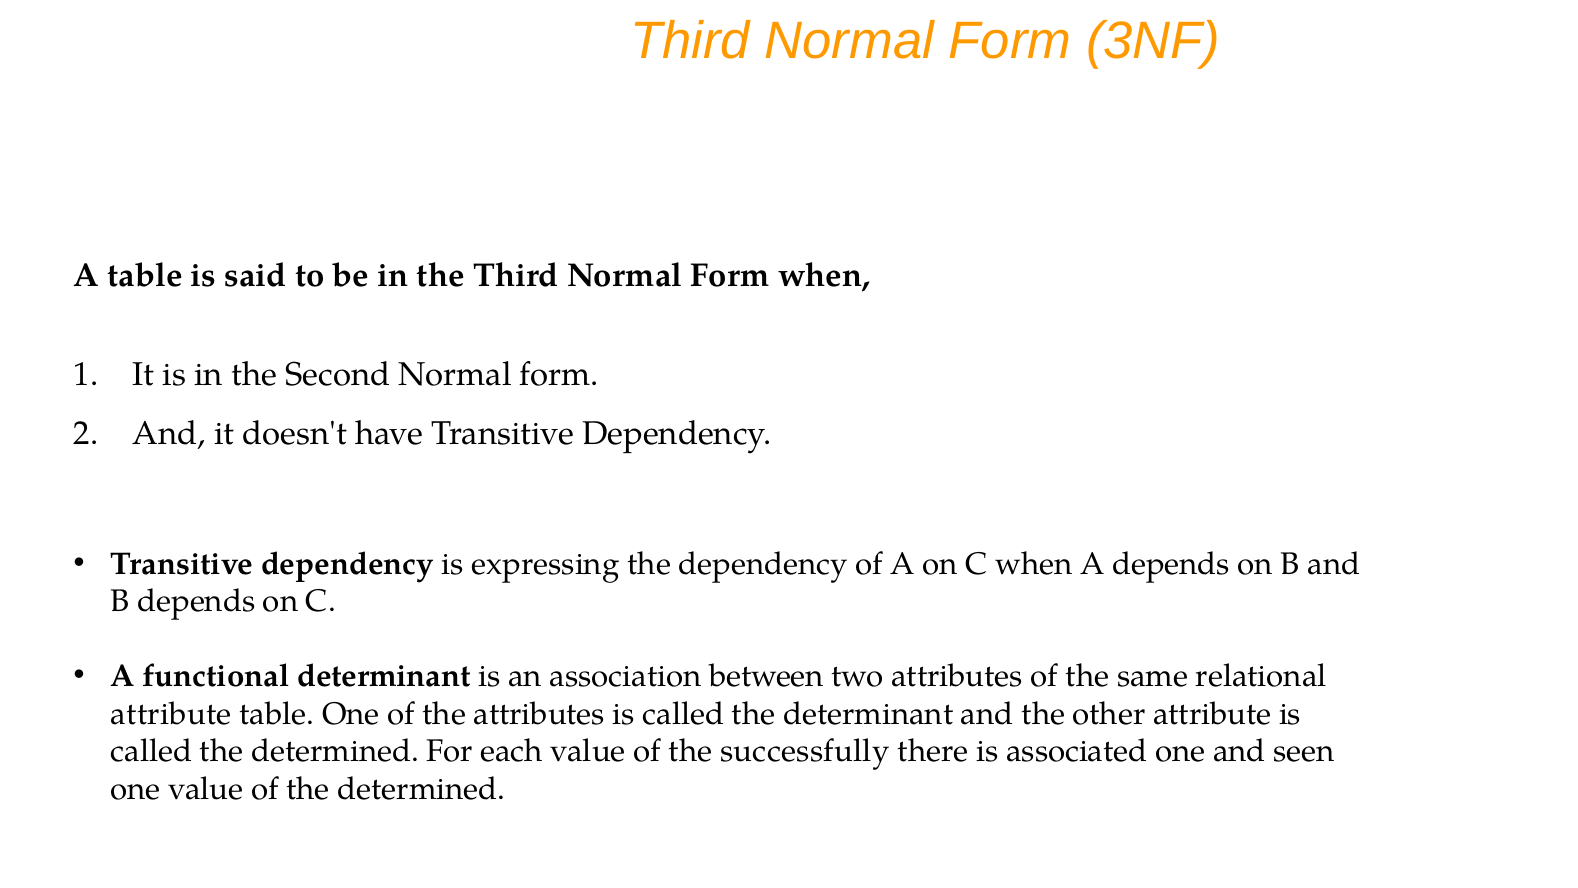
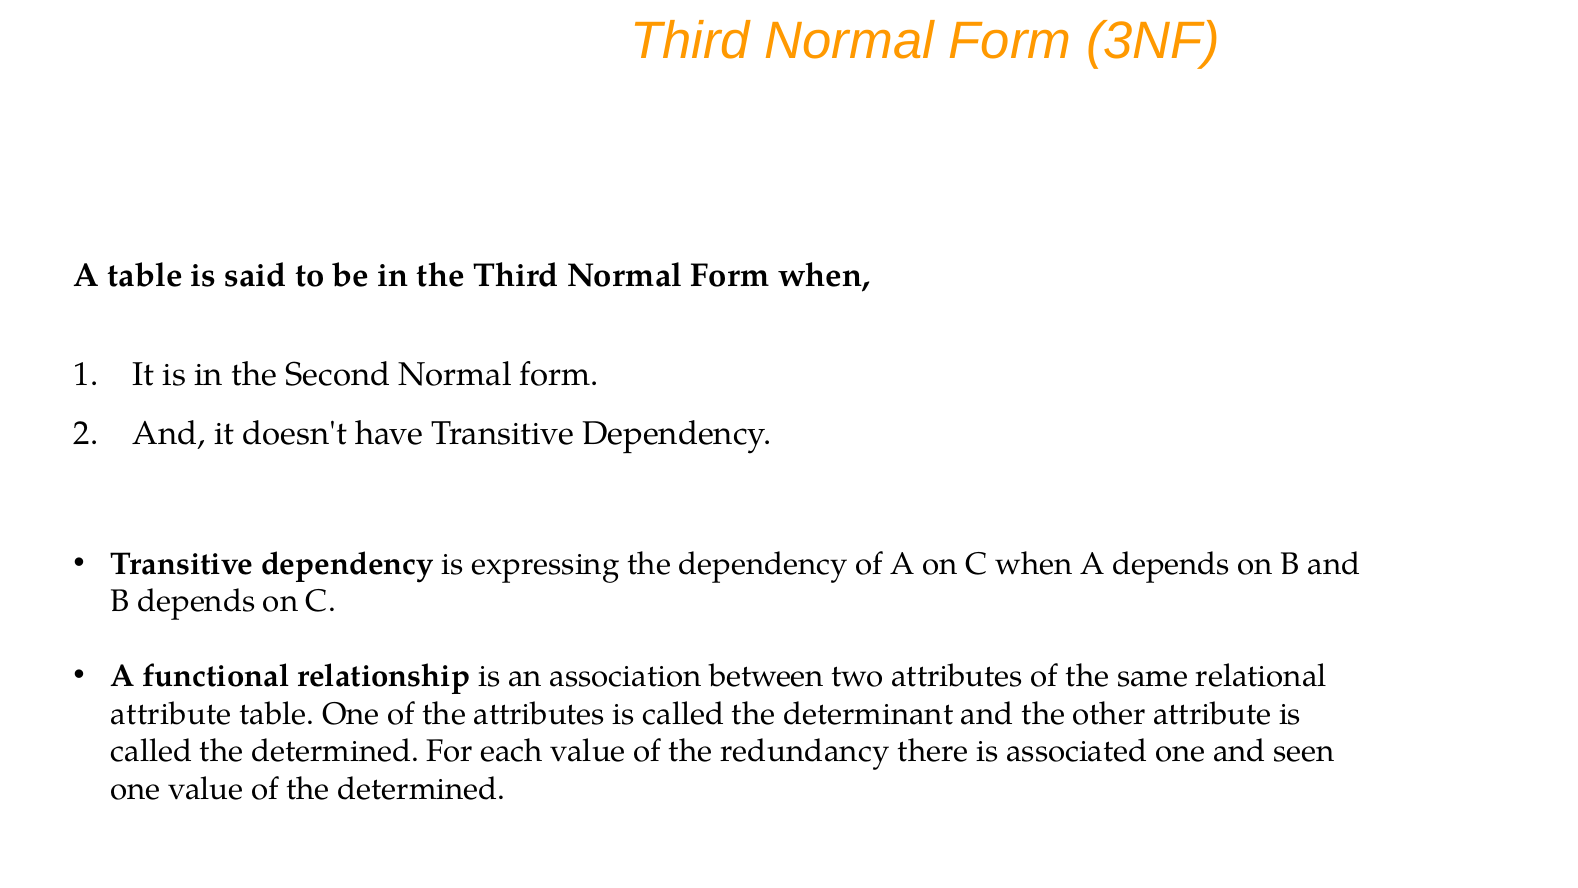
functional determinant: determinant -> relationship
successfully: successfully -> redundancy
